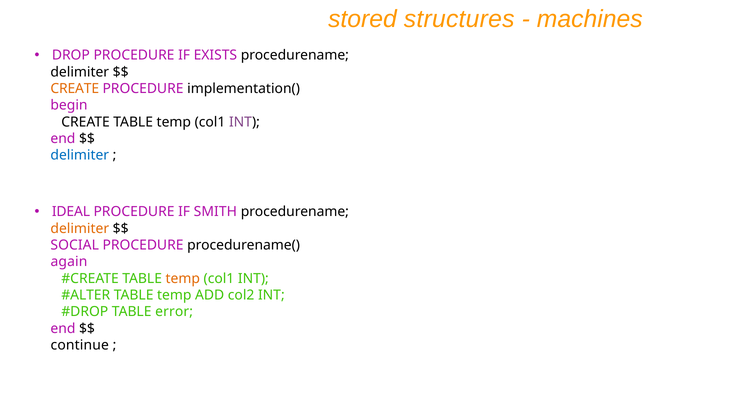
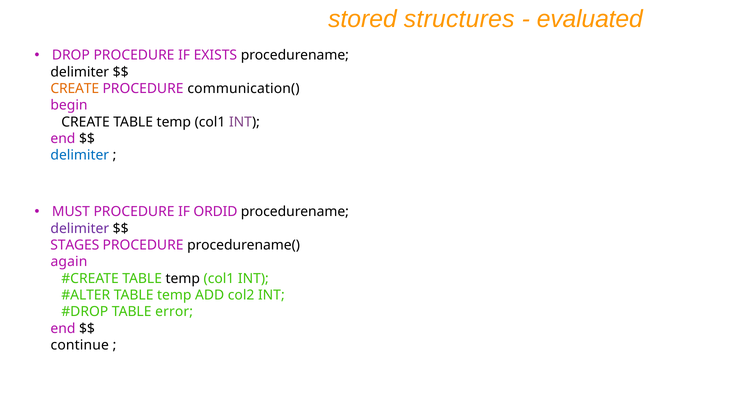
machines: machines -> evaluated
implementation(: implementation( -> communication(
IDEAL: IDEAL -> MUST
SMITH: SMITH -> ORDID
delimiter at (80, 228) colour: orange -> purple
SOCIAL: SOCIAL -> STAGES
temp at (183, 278) colour: orange -> black
